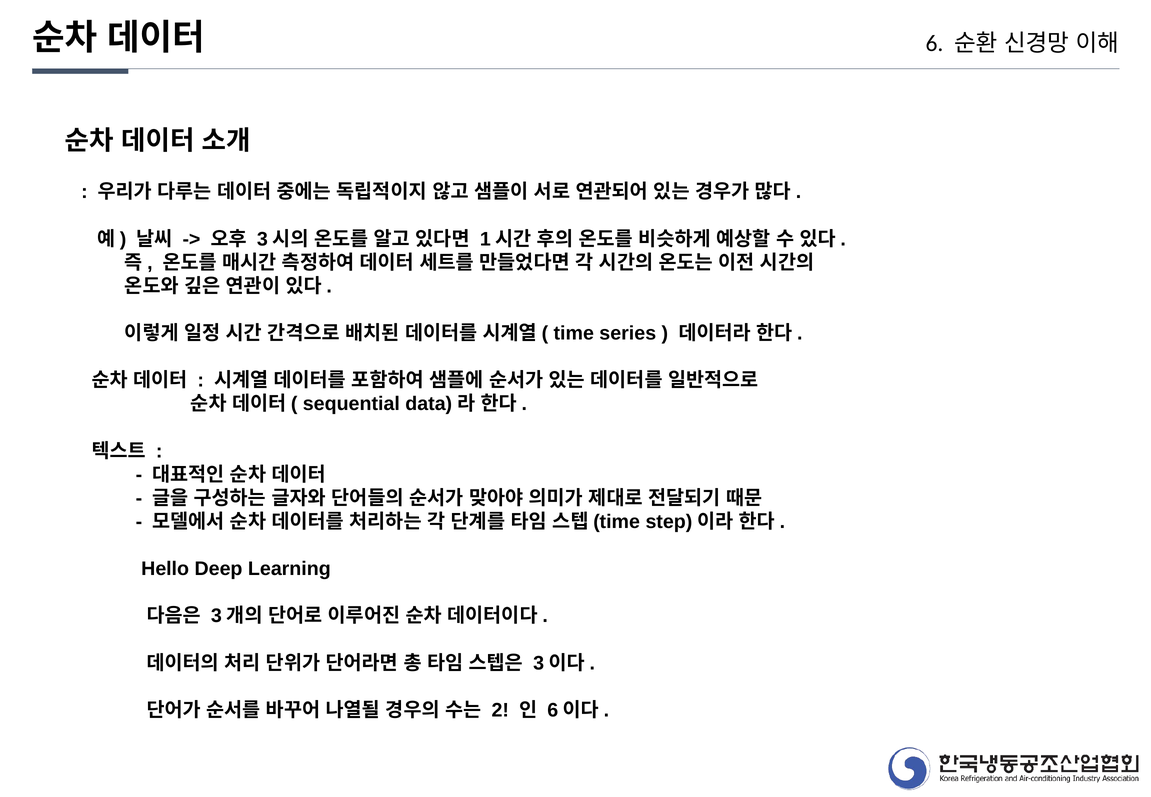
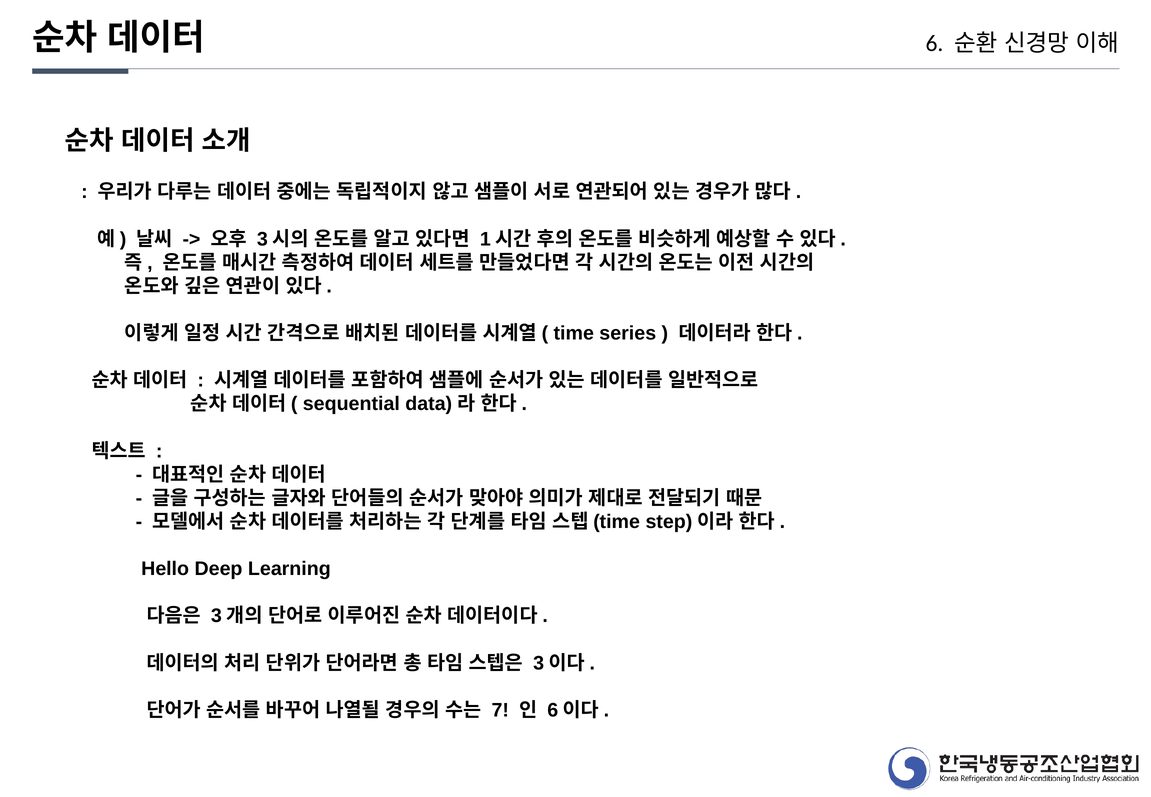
2: 2 -> 7
